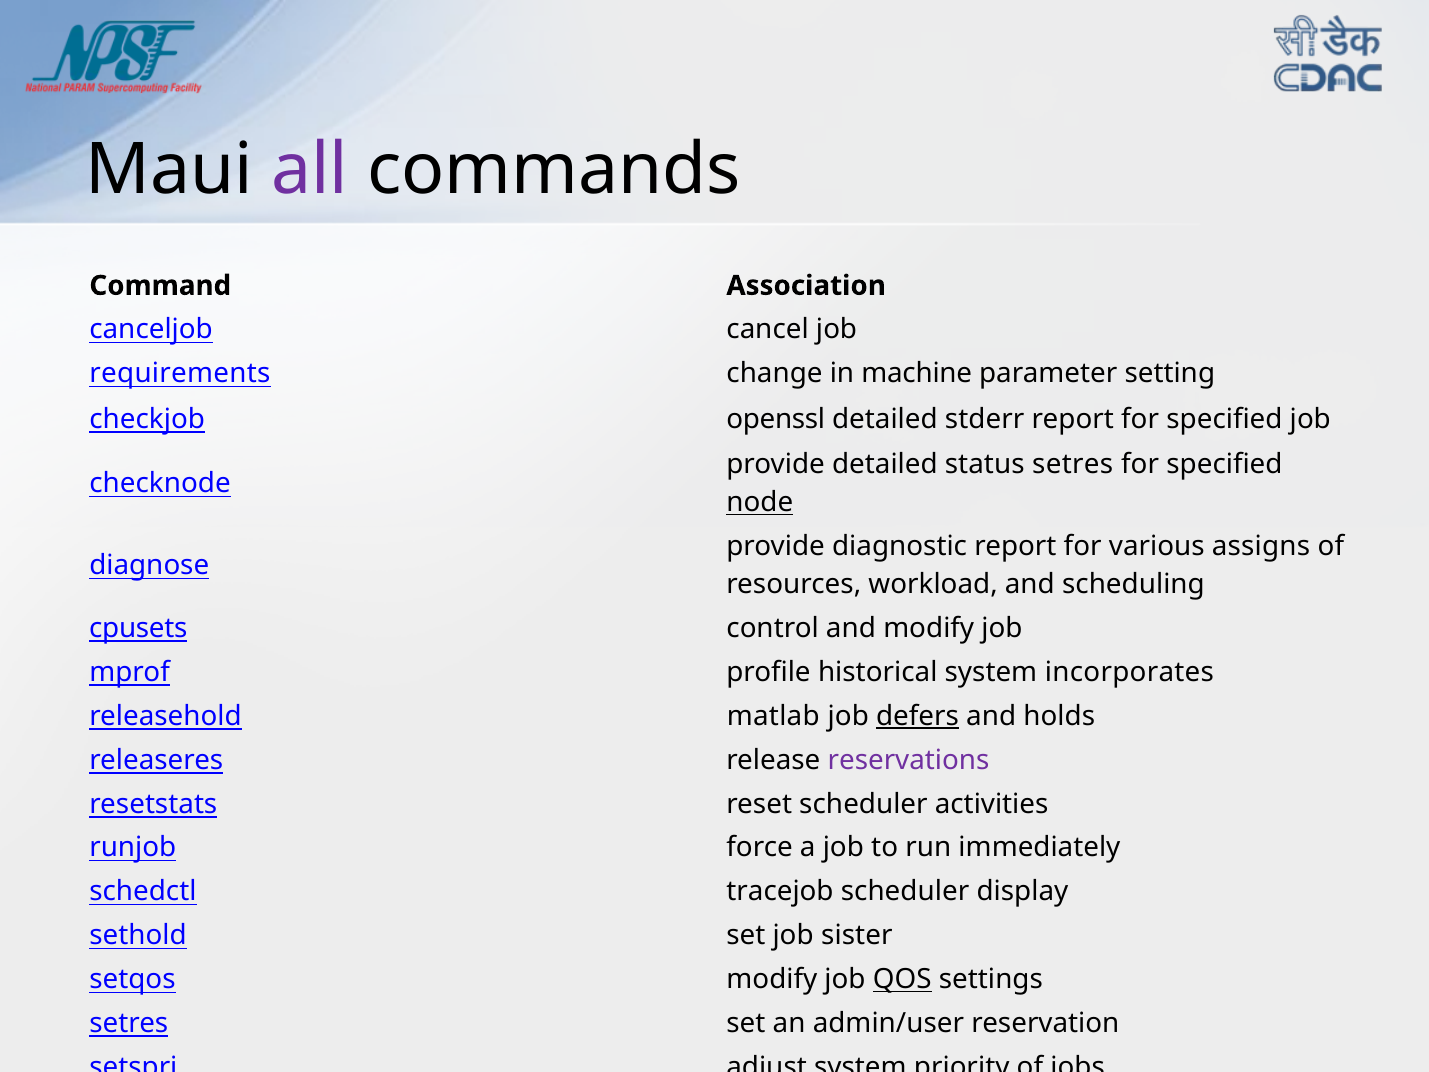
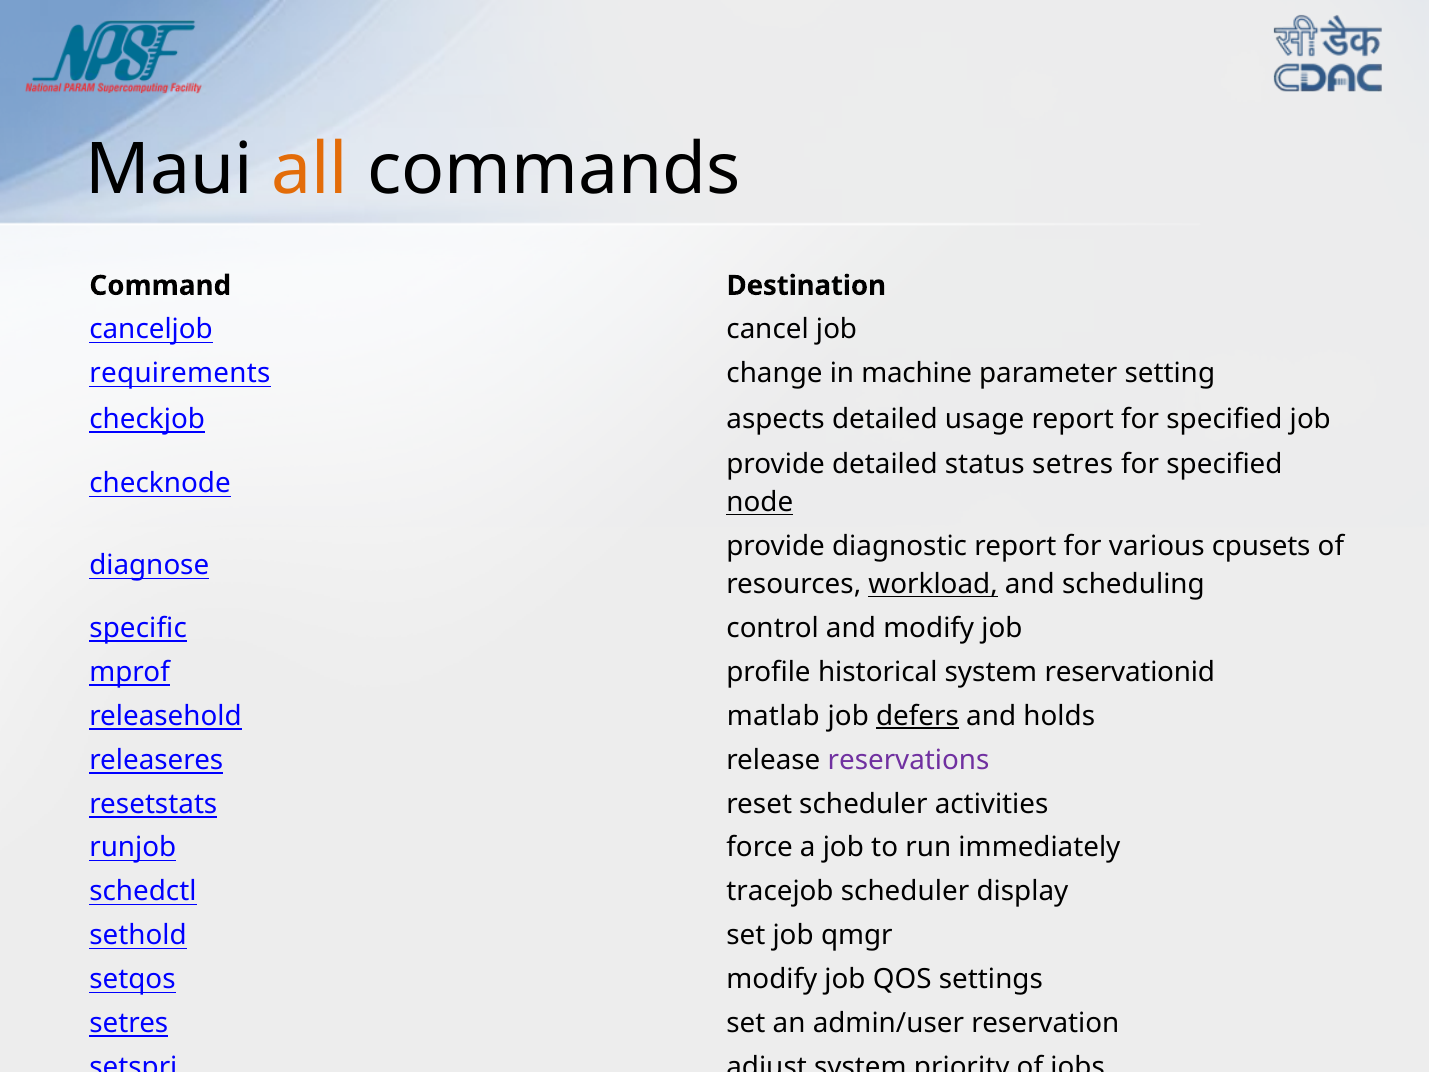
all colour: purple -> orange
Association: Association -> Destination
openssl: openssl -> aspects
stderr: stderr -> usage
assigns: assigns -> cpusets
workload underline: none -> present
cpusets: cpusets -> specific
incorporates: incorporates -> reservationid
sister: sister -> qmgr
QOS underline: present -> none
